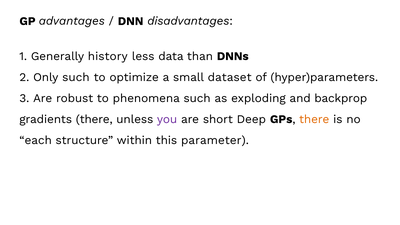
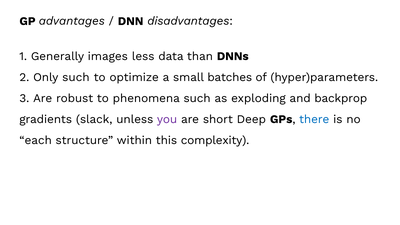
history: history -> images
dataset: dataset -> batches
gradients there: there -> slack
there at (314, 119) colour: orange -> blue
parameter: parameter -> complexity
